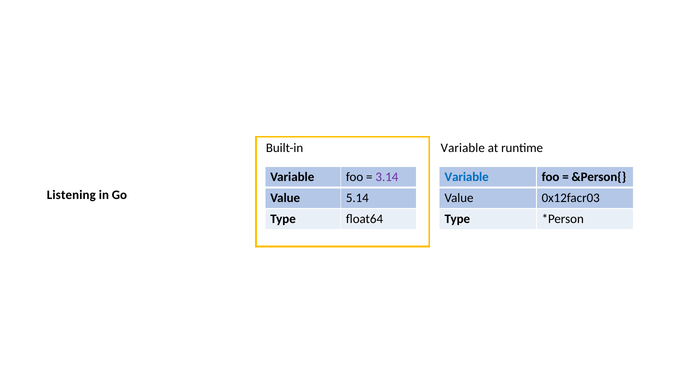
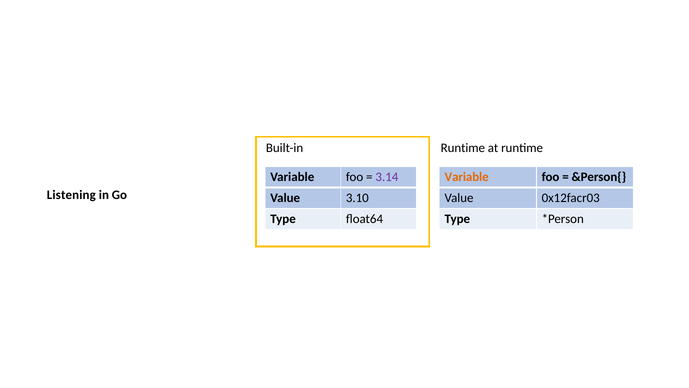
Built-in Variable: Variable -> Runtime
Variable at (467, 177) colour: blue -> orange
5.14: 5.14 -> 3.10
